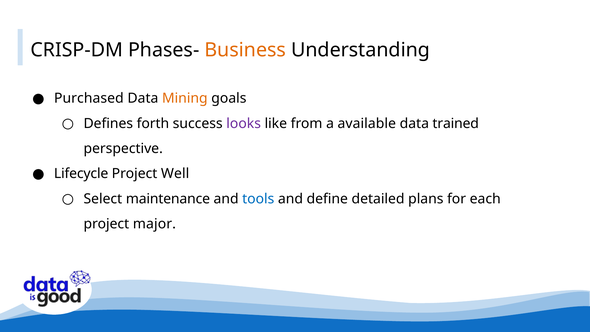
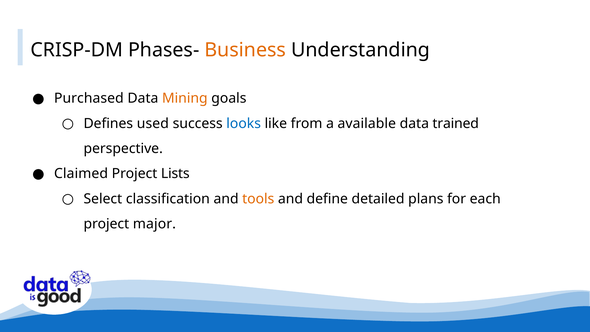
forth: forth -> used
looks colour: purple -> blue
Lifecycle: Lifecycle -> Claimed
Well: Well -> Lists
maintenance: maintenance -> classification
tools colour: blue -> orange
